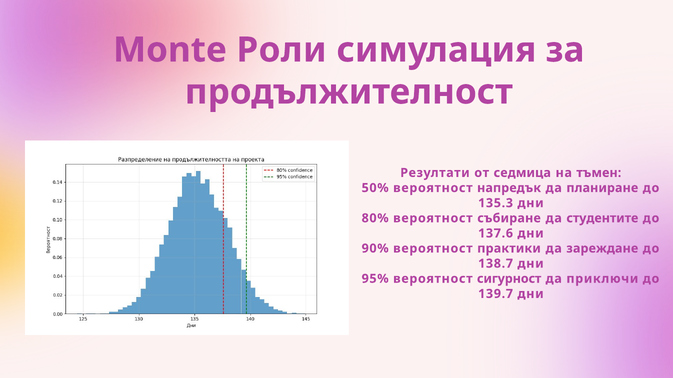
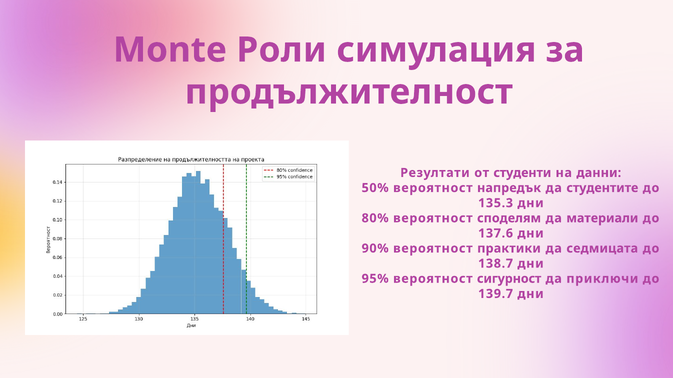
седмица: седмица -> студенти
тъмен: тъмен -> данни
планиране: планиране -> студентите
събиране: събиране -> споделям
студентите: студентите -> материали
зареждане: зареждане -> седмицата
